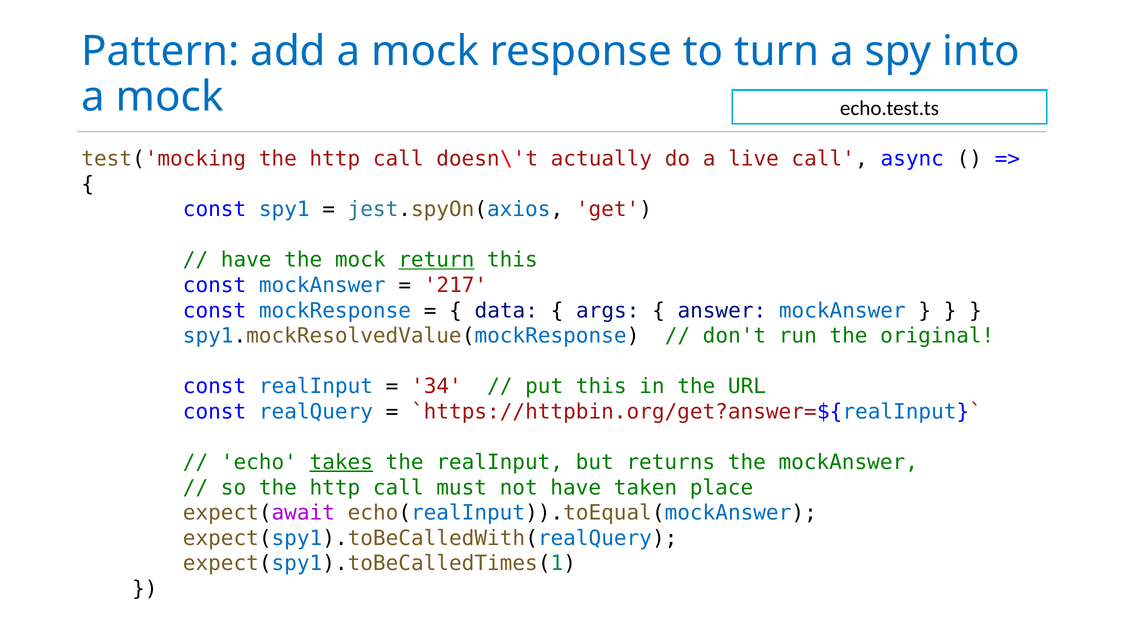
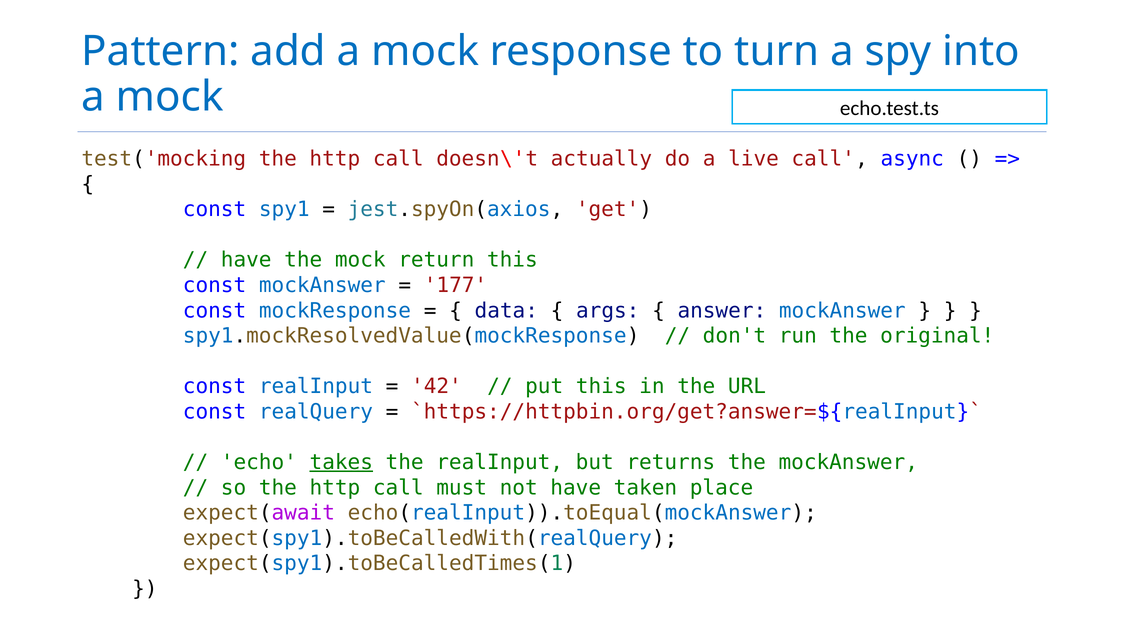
return underline: present -> none
217: 217 -> 177
34: 34 -> 42
